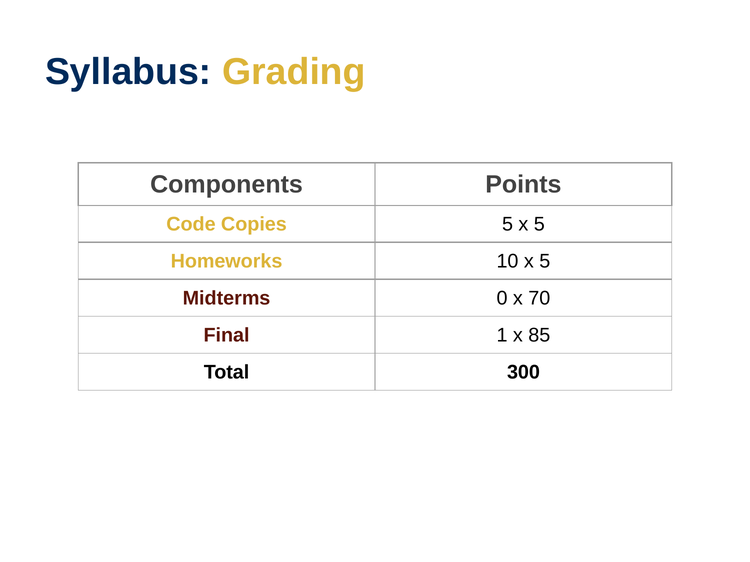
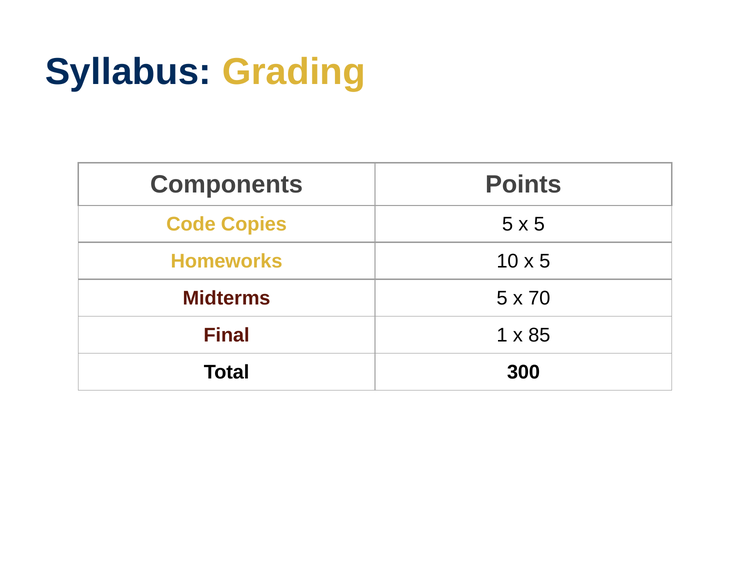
Midterms 0: 0 -> 5
